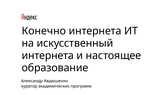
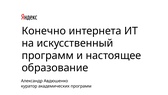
интернета at (48, 55): интернета -> программ
